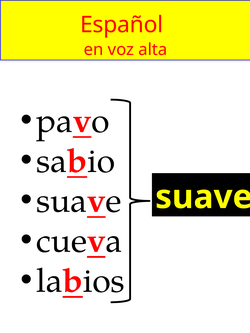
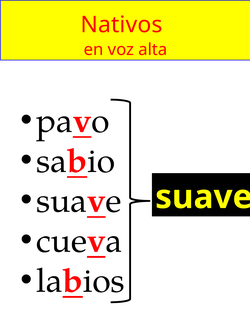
Español: Español -> Nativos
